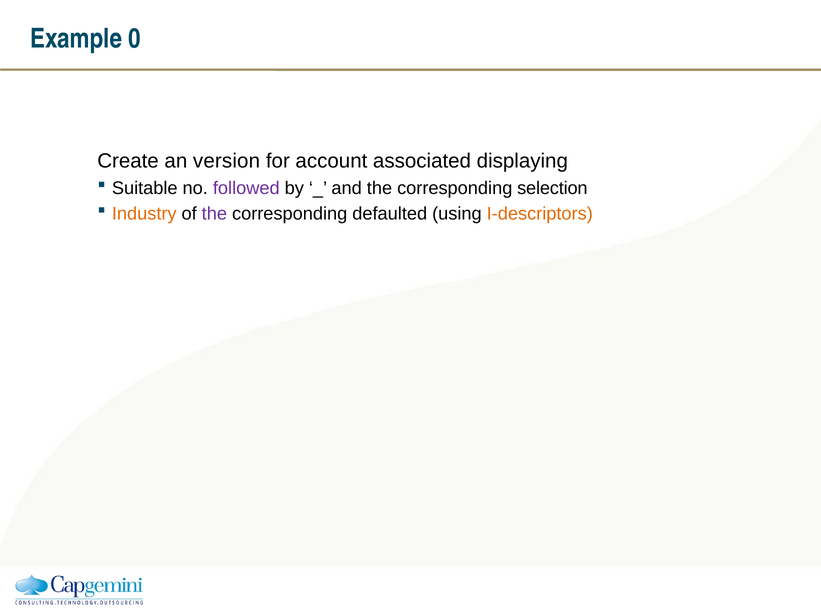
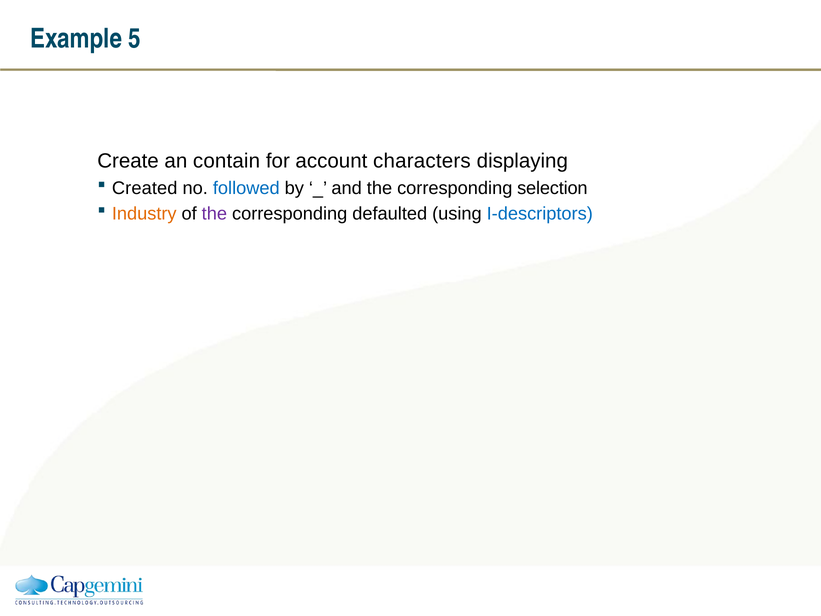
0: 0 -> 5
version: version -> contain
associated: associated -> characters
Suitable: Suitable -> Created
followed colour: purple -> blue
I-descriptors colour: orange -> blue
